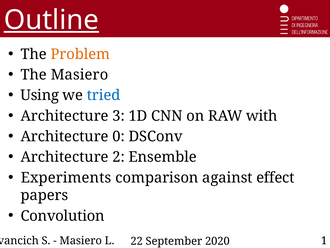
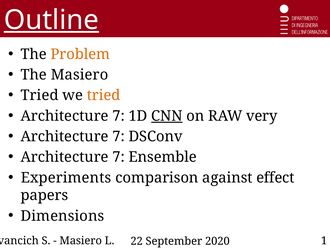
Using at (40, 95): Using -> Tried
tried at (104, 95) colour: blue -> orange
3 at (119, 116): 3 -> 7
CNN underline: none -> present
with: with -> very
0 at (119, 136): 0 -> 7
2 at (119, 157): 2 -> 7
Convolution: Convolution -> Dimensions
